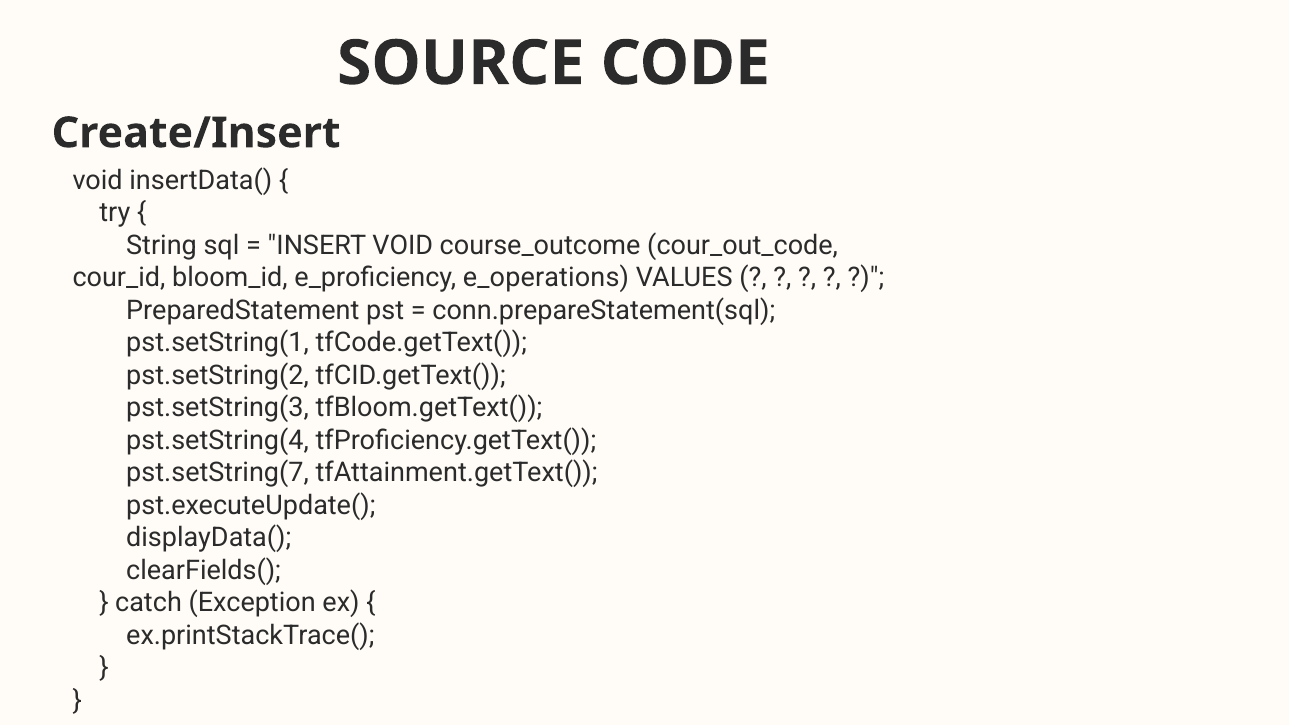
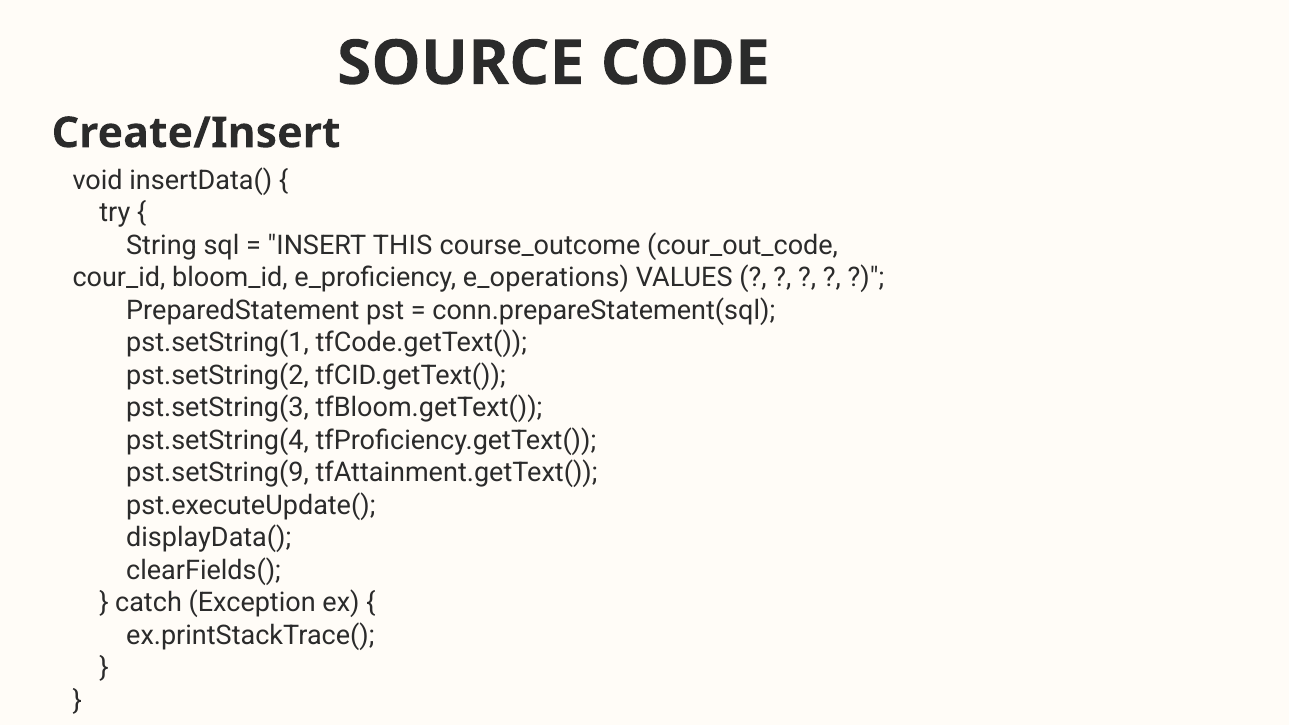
INSERT VOID: VOID -> THIS
pst.setString(7: pst.setString(7 -> pst.setString(9
